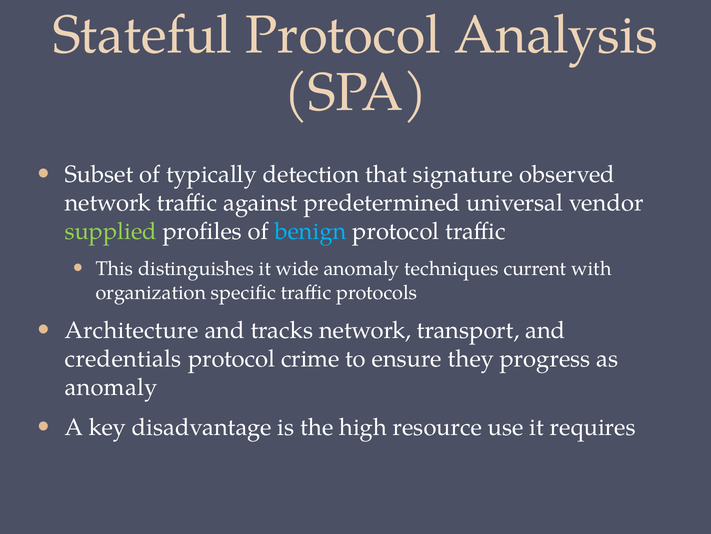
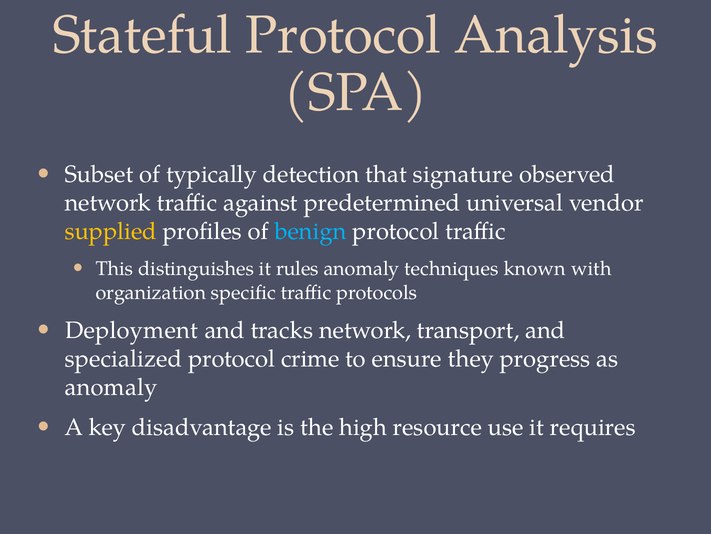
supplied colour: light green -> yellow
wide: wide -> rules
current: current -> known
Architecture: Architecture -> Deployment
credentials: credentials -> specialized
